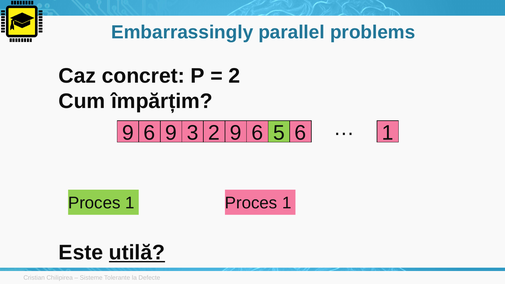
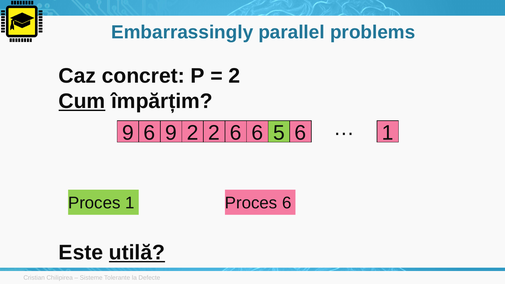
Cum underline: none -> present
9 3: 3 -> 2
2 9: 9 -> 6
1 Proces 1: 1 -> 6
